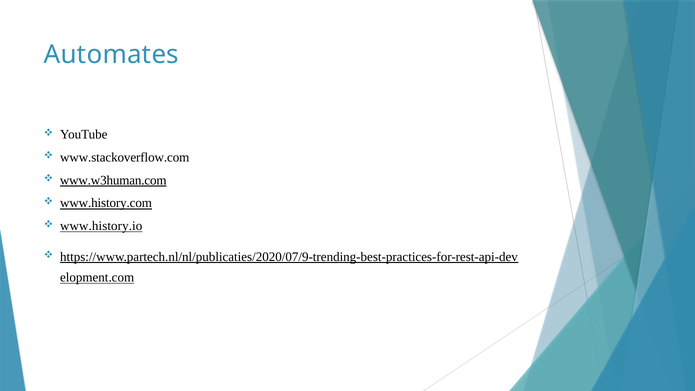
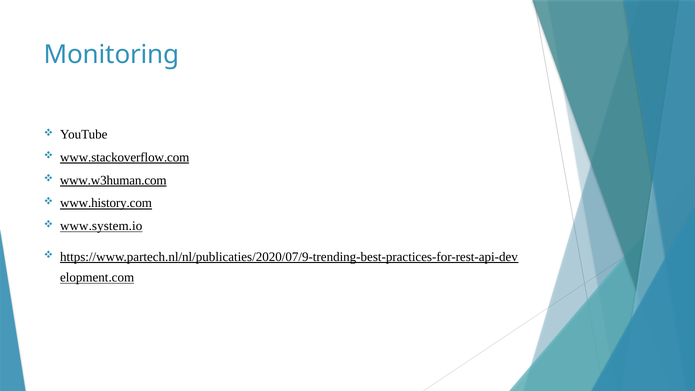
Automates: Automates -> Monitoring
www.stackoverflow.com underline: none -> present
www.history.io: www.history.io -> www.system.io
